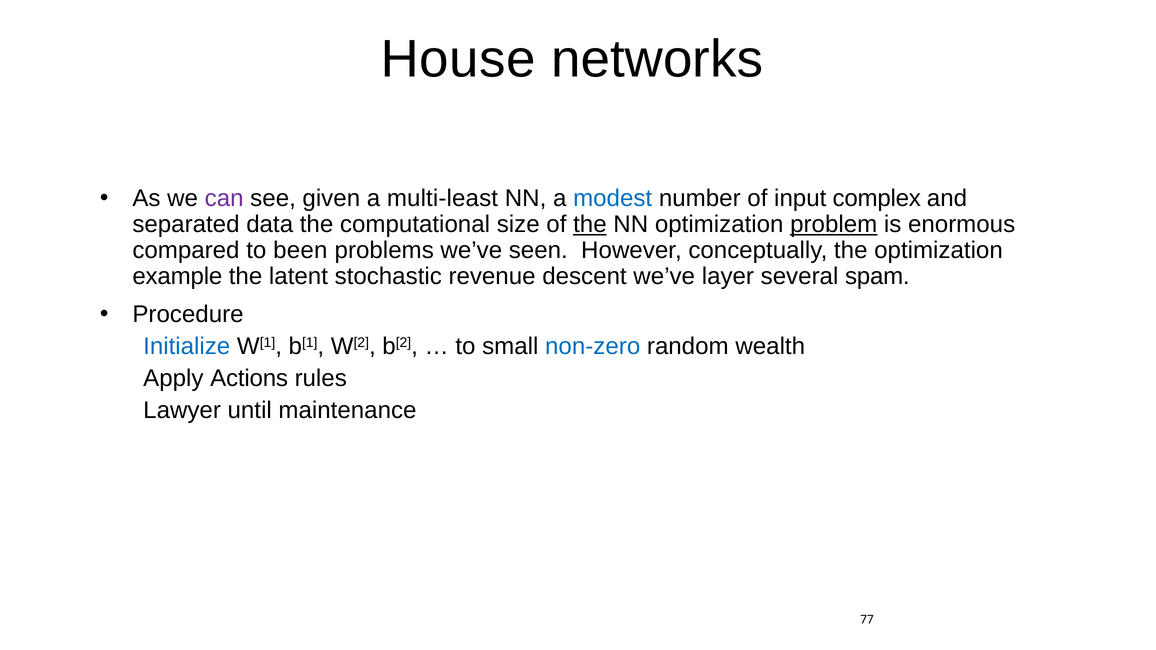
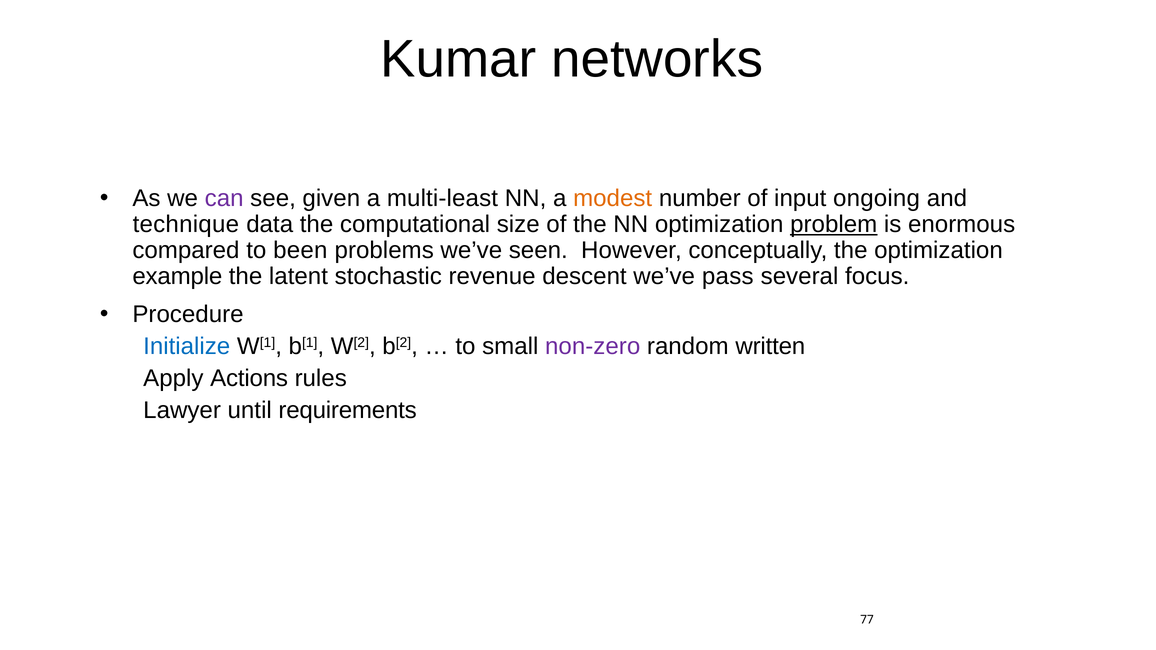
House: House -> Kumar
modest colour: blue -> orange
complex: complex -> ongoing
separated: separated -> technique
the at (590, 224) underline: present -> none
layer: layer -> pass
spam: spam -> focus
non-zero colour: blue -> purple
wealth: wealth -> written
maintenance: maintenance -> requirements
